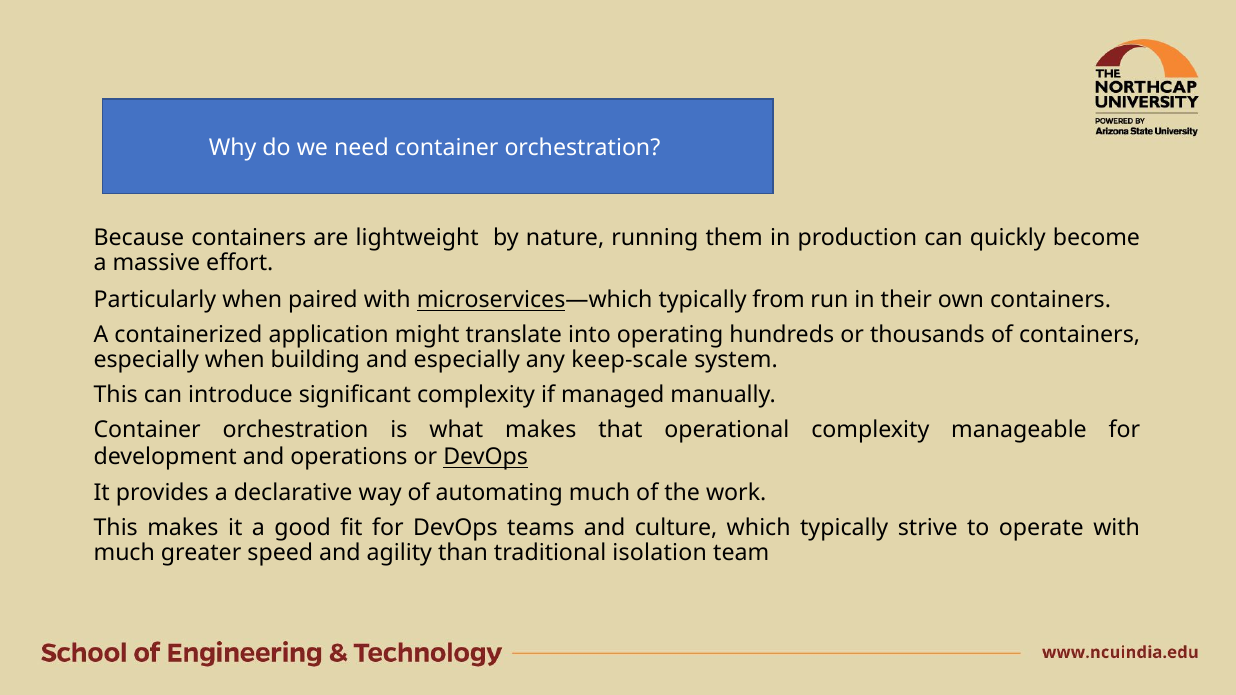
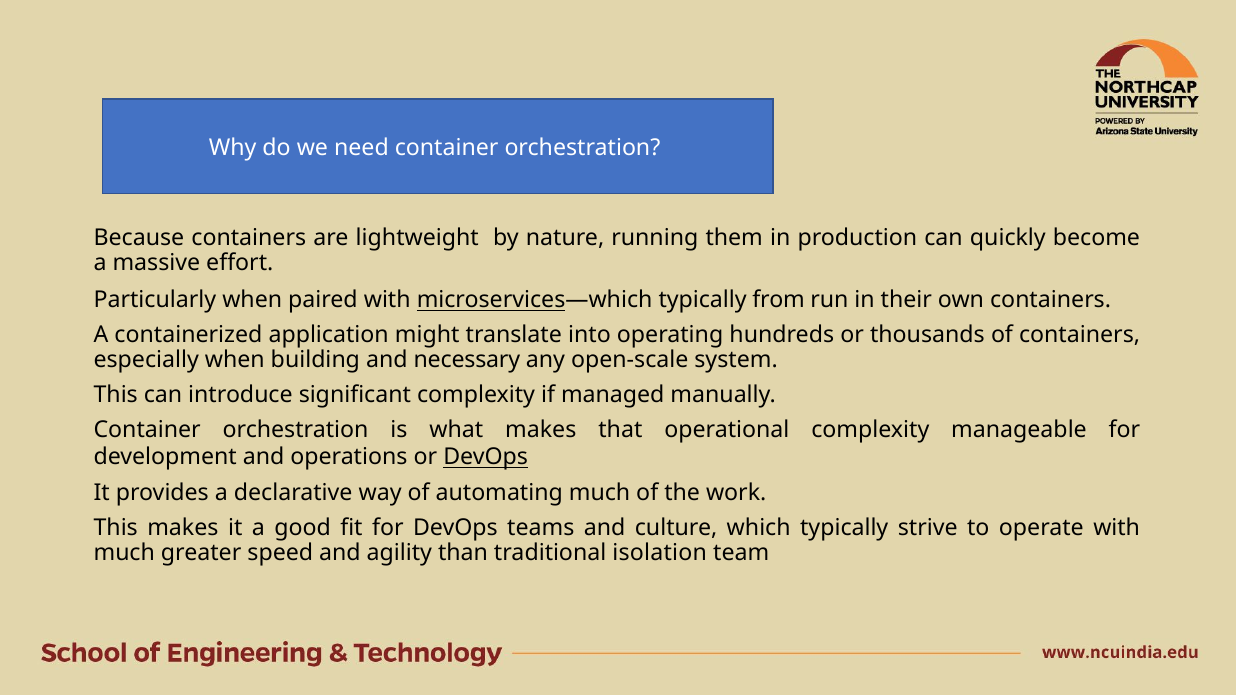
and especially: especially -> necessary
keep-scale: keep-scale -> open-scale
